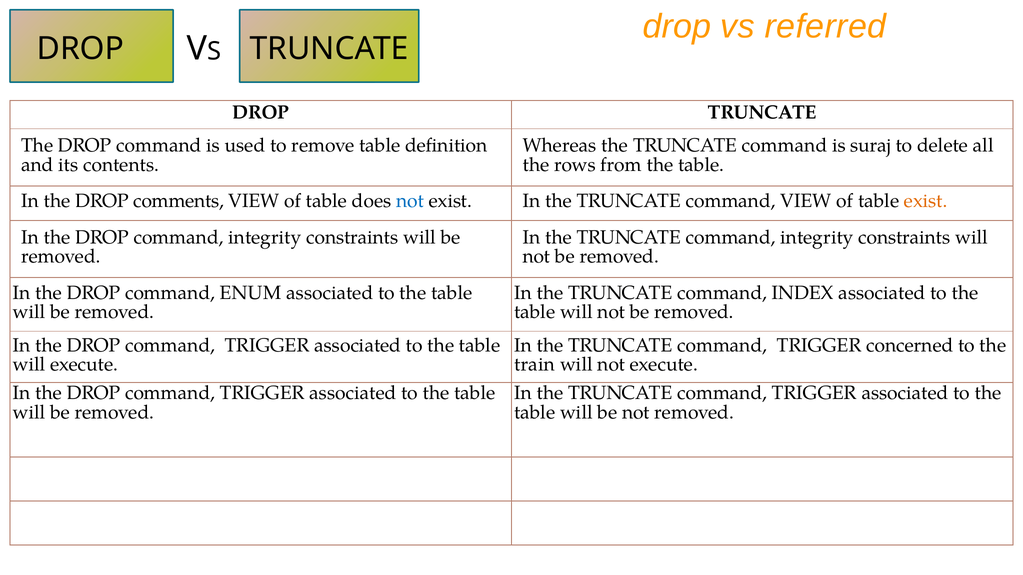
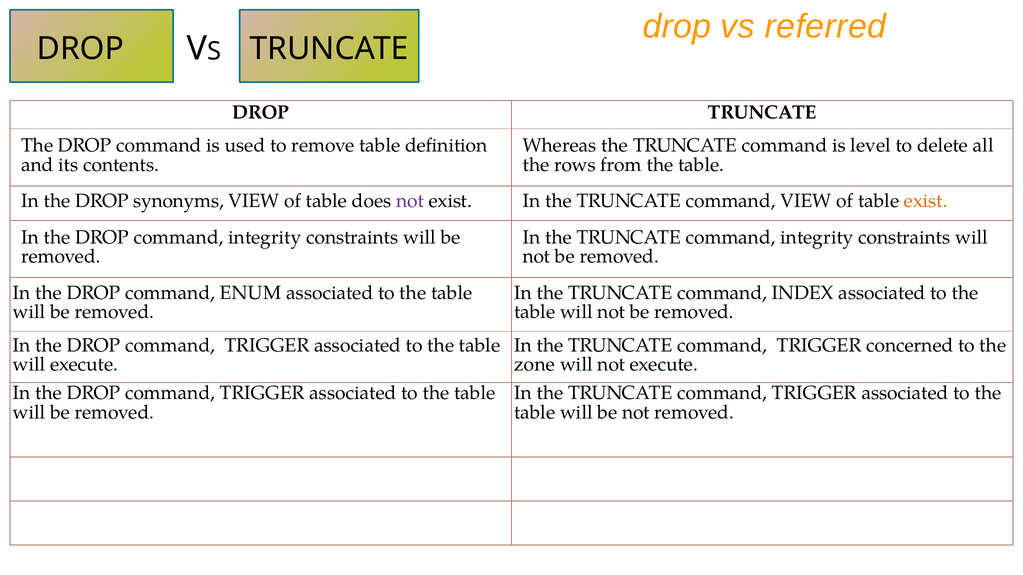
suraj: suraj -> level
comments: comments -> synonyms
not at (410, 201) colour: blue -> purple
train: train -> zone
